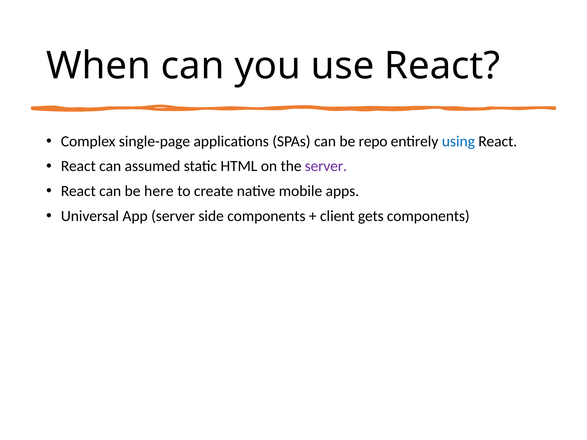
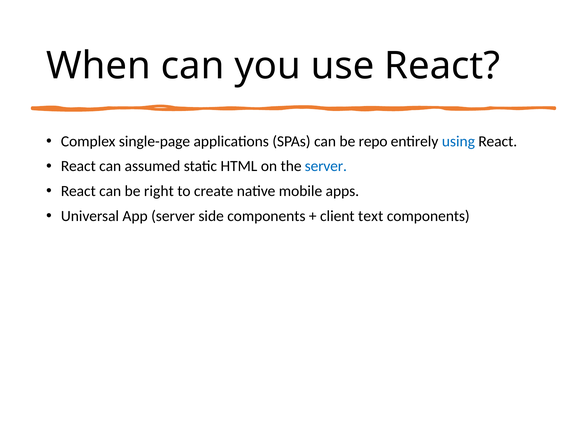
server at (326, 166) colour: purple -> blue
here: here -> right
gets: gets -> text
